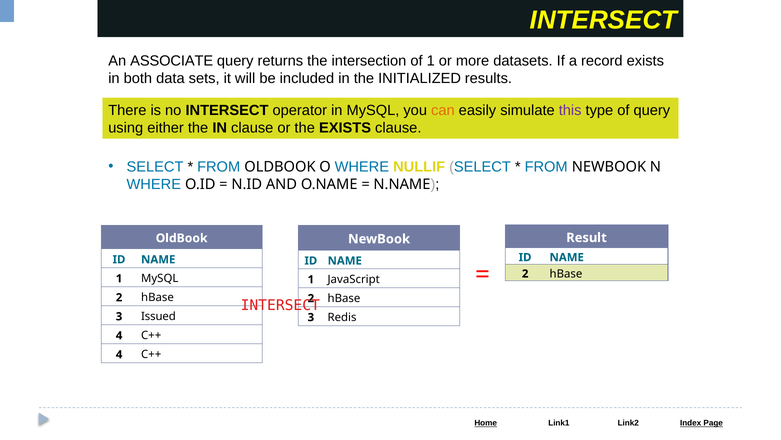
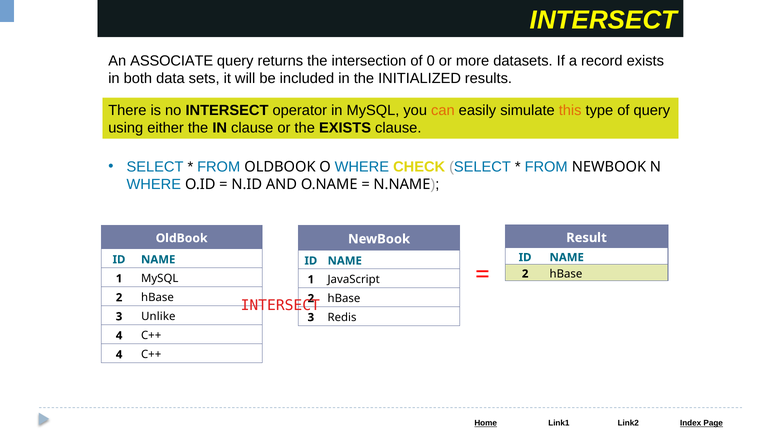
of 1: 1 -> 0
this colour: purple -> orange
NULLIF: NULLIF -> CHECK
Issued: Issued -> Unlike
